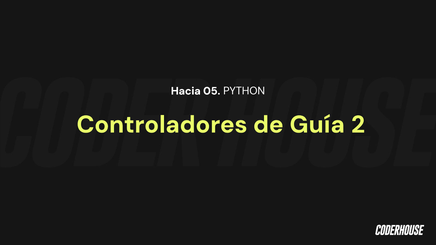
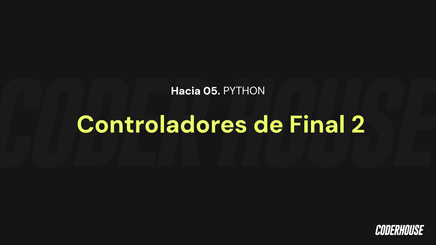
Guía: Guía -> Final
